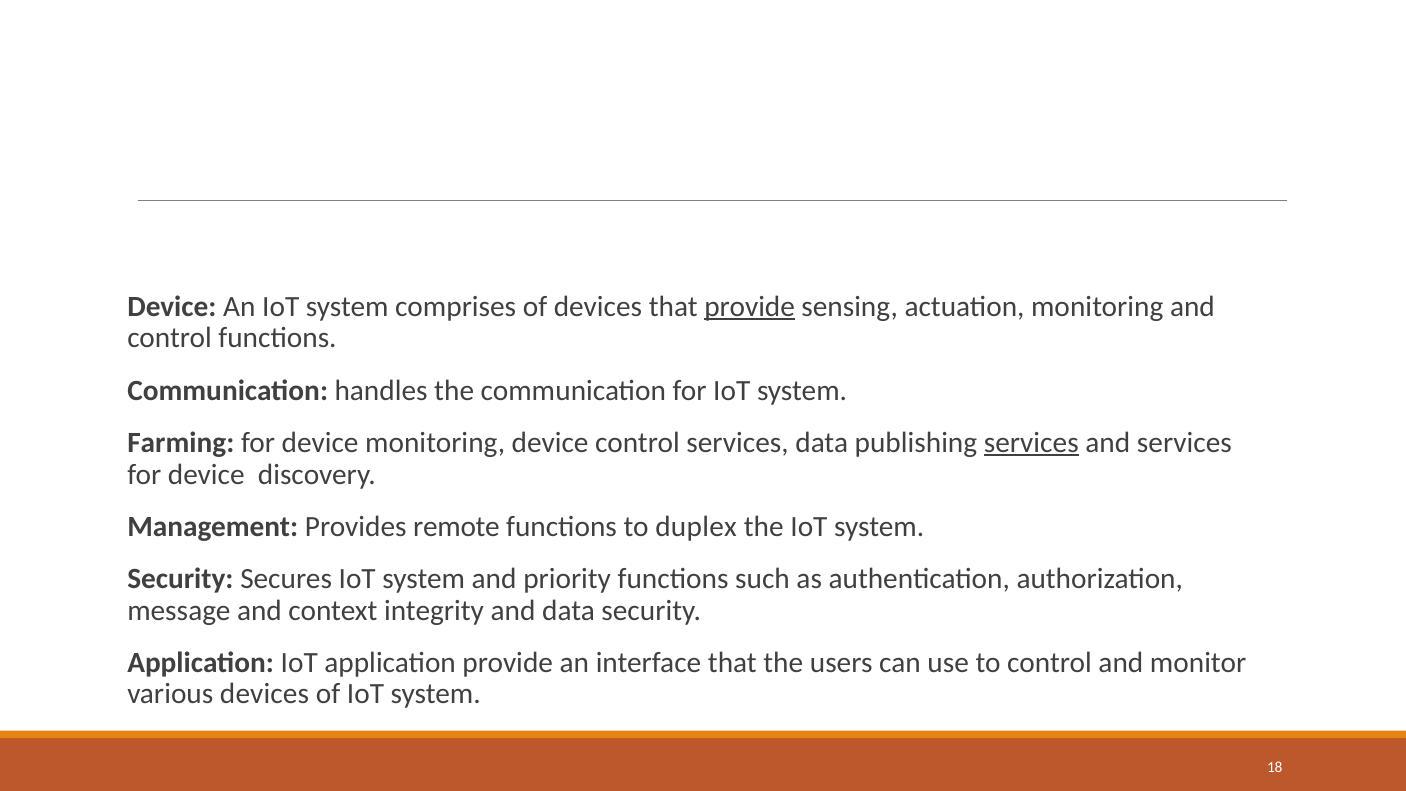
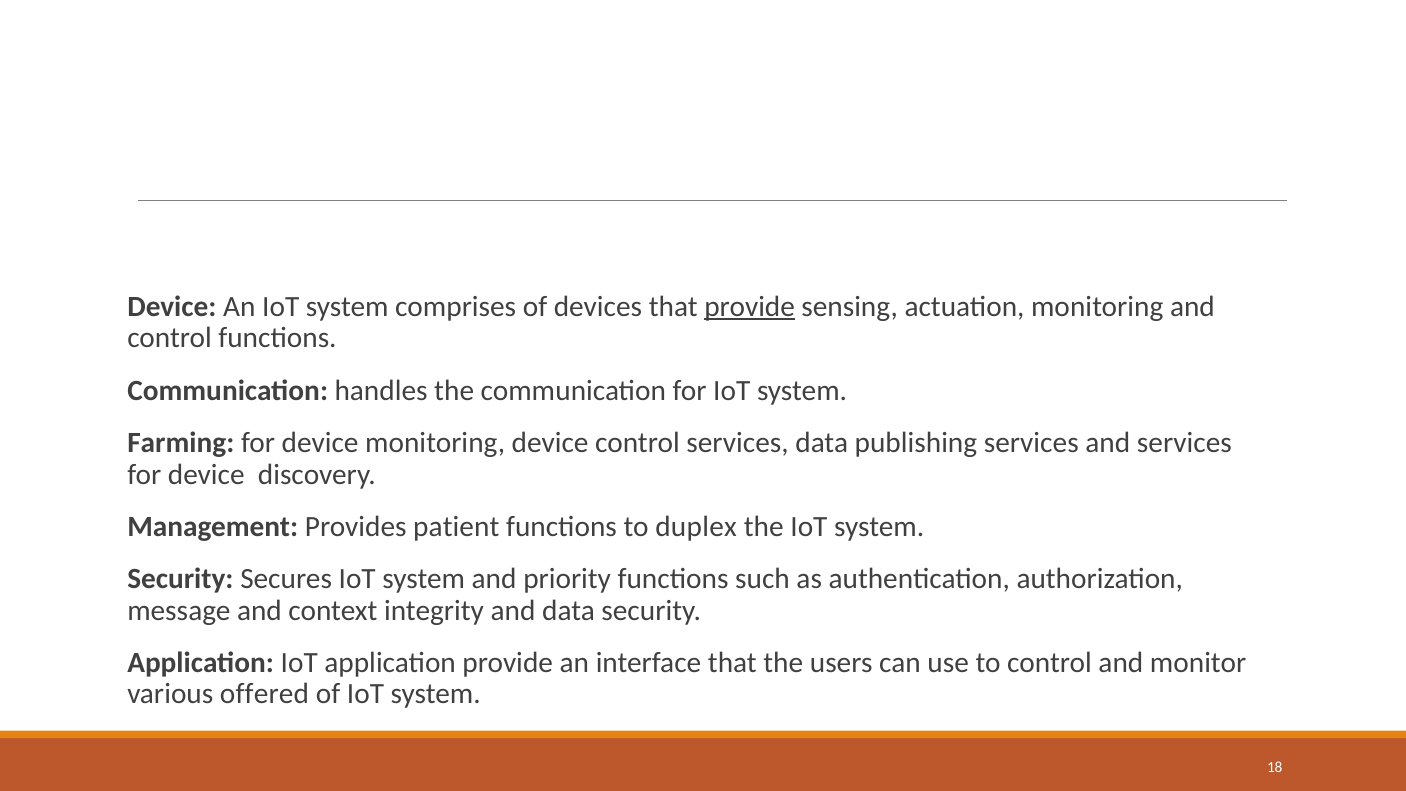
services at (1031, 443) underline: present -> none
remote: remote -> patient
various devices: devices -> offered
